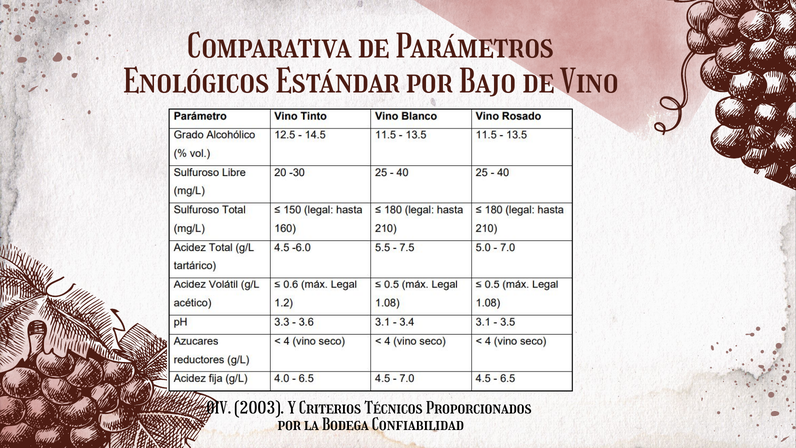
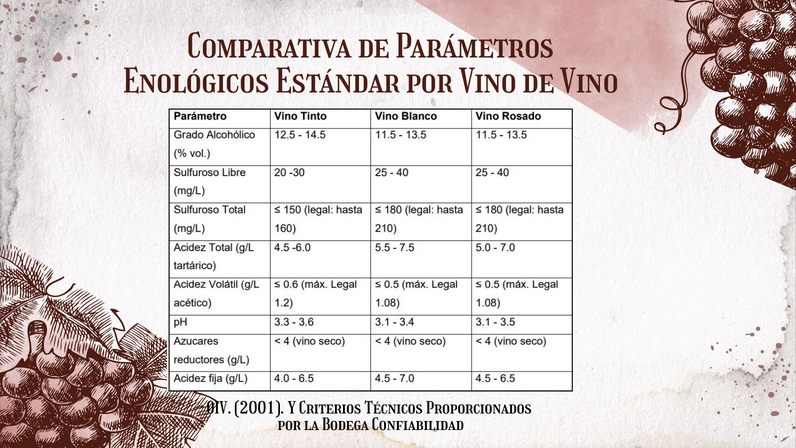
por Bajo: Bajo -> Vino
2003: 2003 -> 2001
